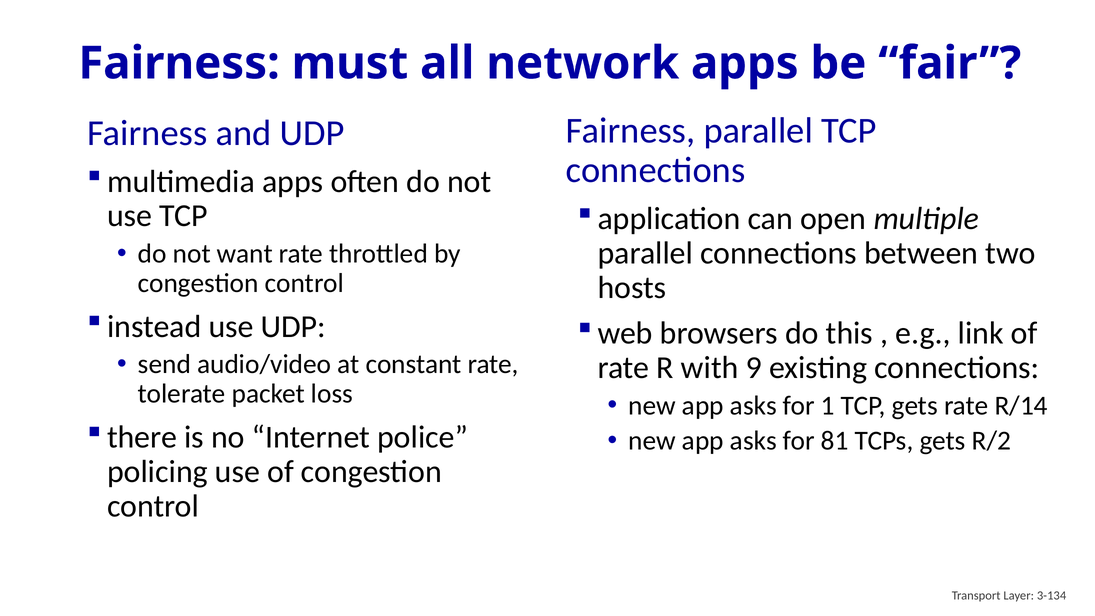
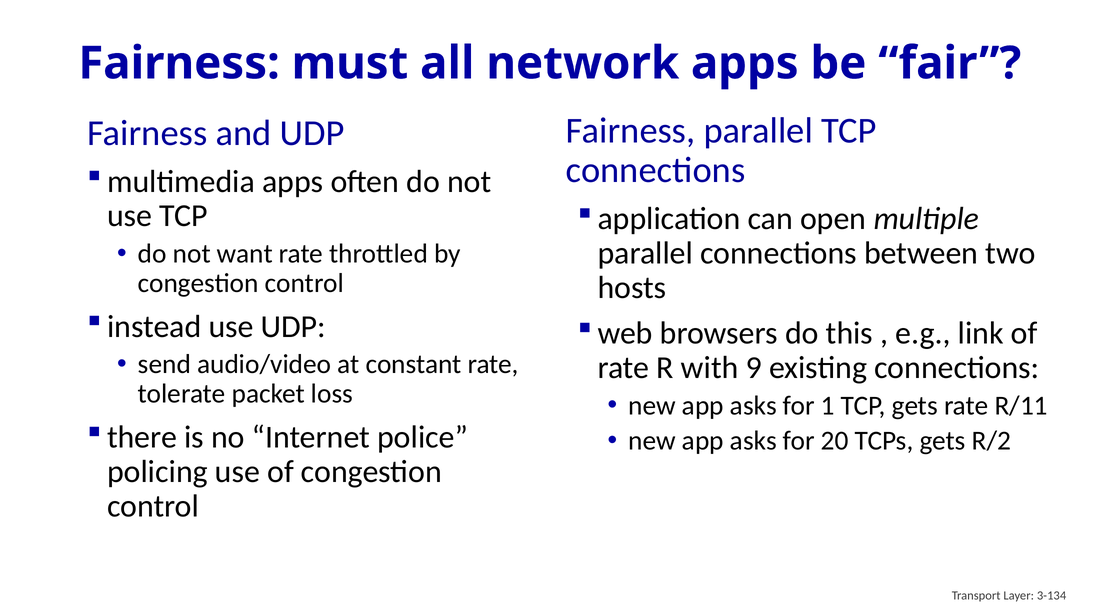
R/14: R/14 -> R/11
81: 81 -> 20
